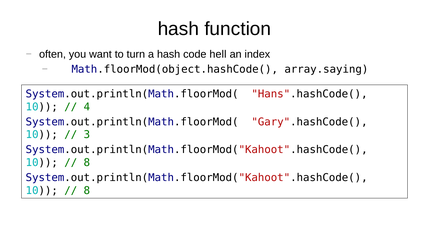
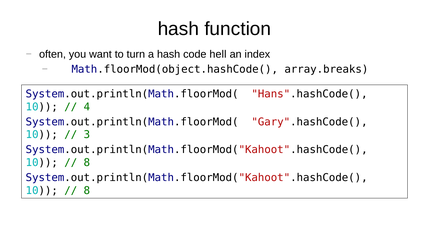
array.saying: array.saying -> array.breaks
